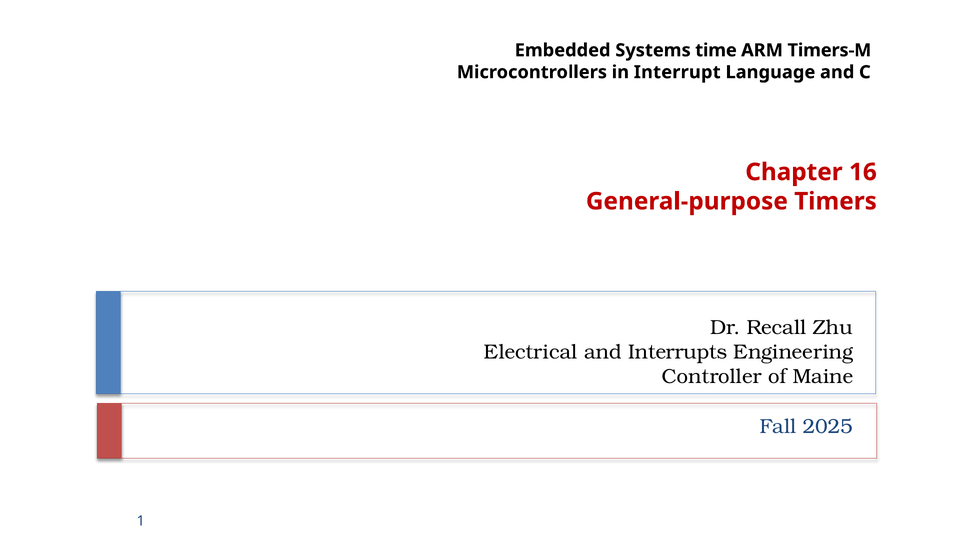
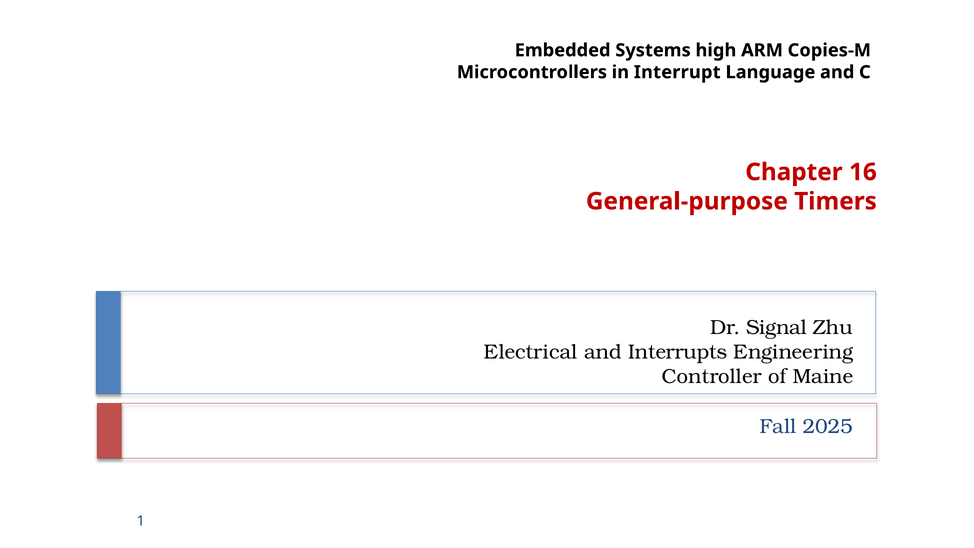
time: time -> high
Timers-M: Timers-M -> Copies-M
Recall: Recall -> Signal
